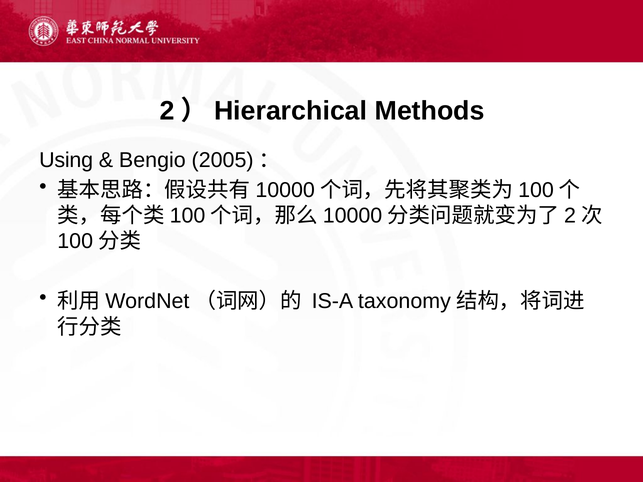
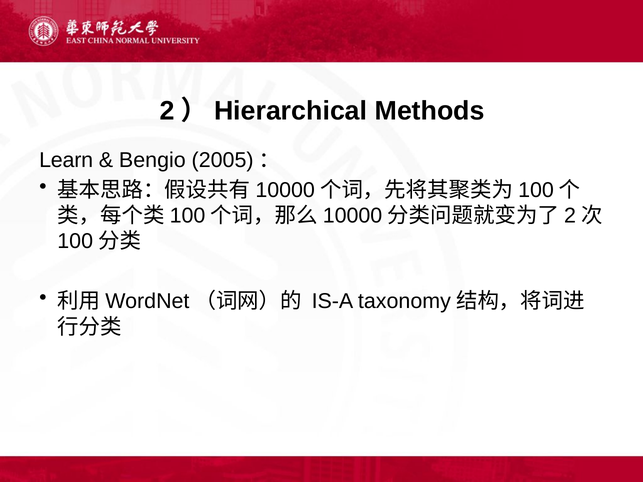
Using: Using -> Learn
